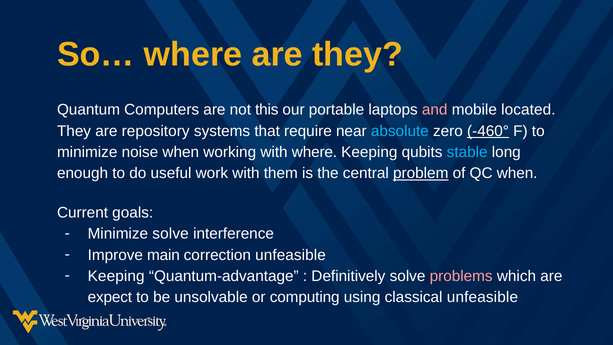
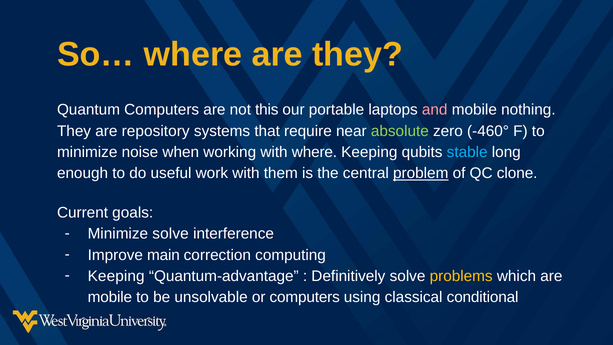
located: located -> nothing
absolute colour: light blue -> light green
-460° underline: present -> none
QC when: when -> clone
correction unfeasible: unfeasible -> computing
problems colour: pink -> yellow
expect at (110, 297): expect -> mobile
or computing: computing -> computers
classical unfeasible: unfeasible -> conditional
